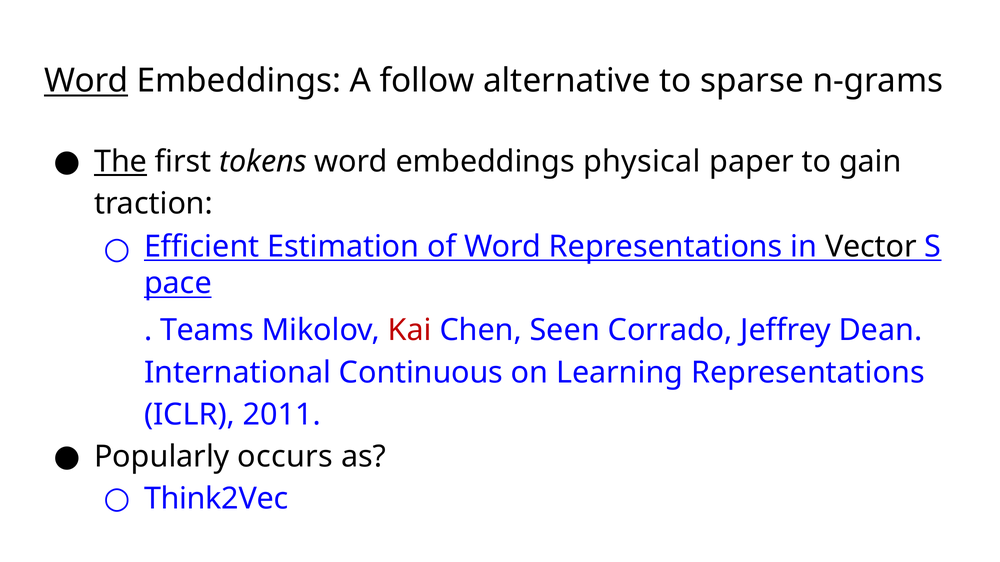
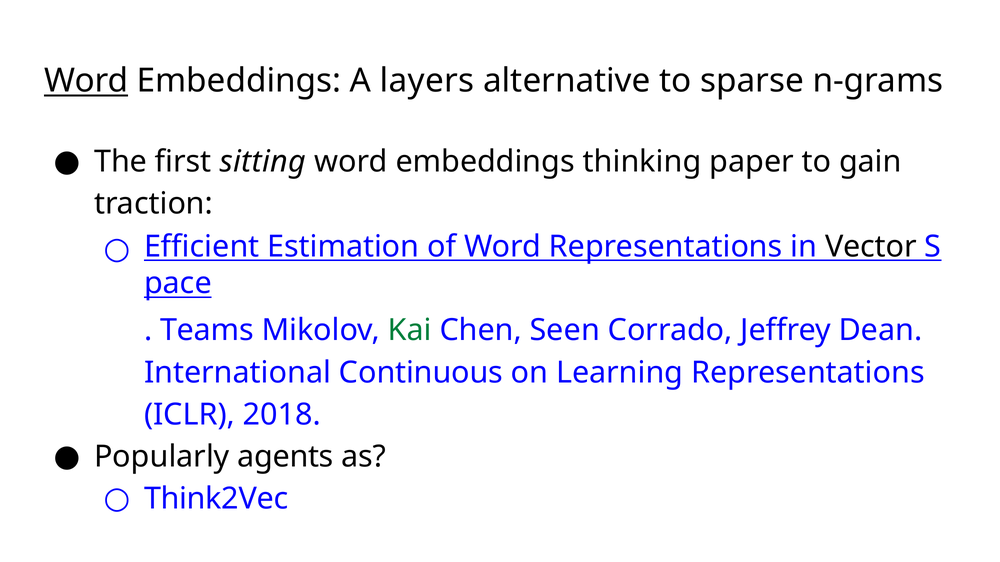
follow: follow -> layers
The underline: present -> none
tokens: tokens -> sitting
physical: physical -> thinking
Kai colour: red -> green
2011: 2011 -> 2018
occurs: occurs -> agents
